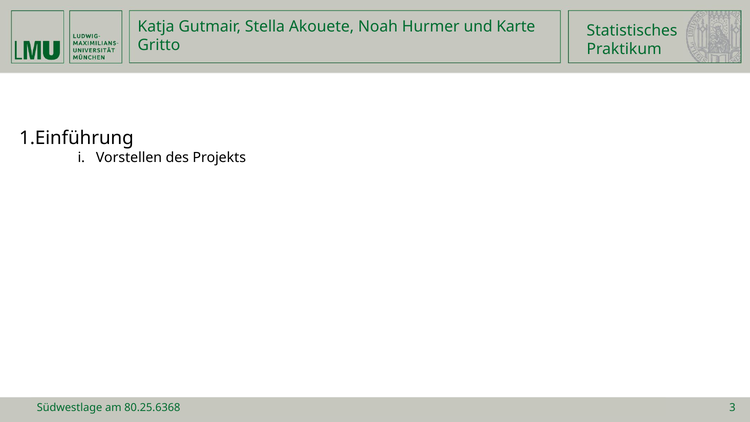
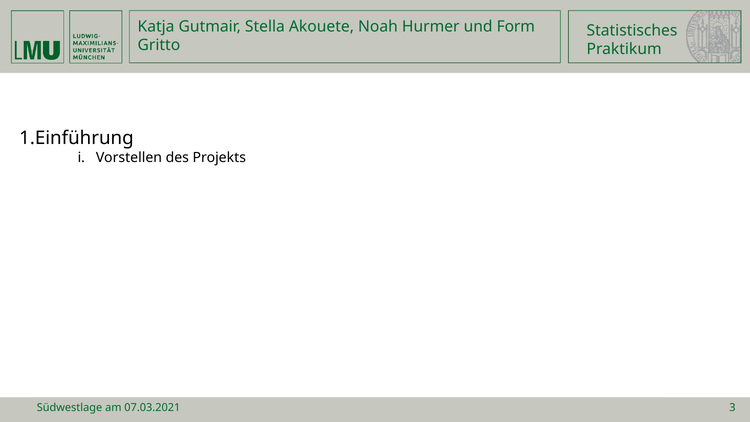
Karte: Karte -> Form
80.25.6368: 80.25.6368 -> 07.03.2021
